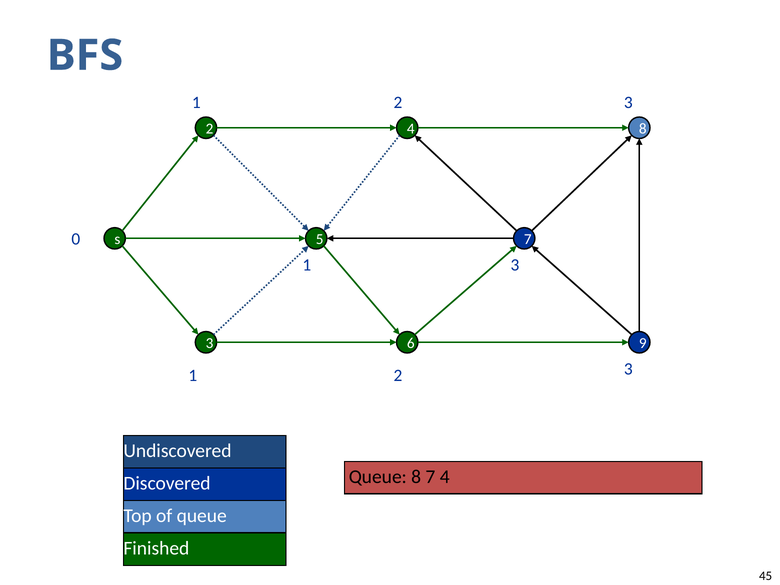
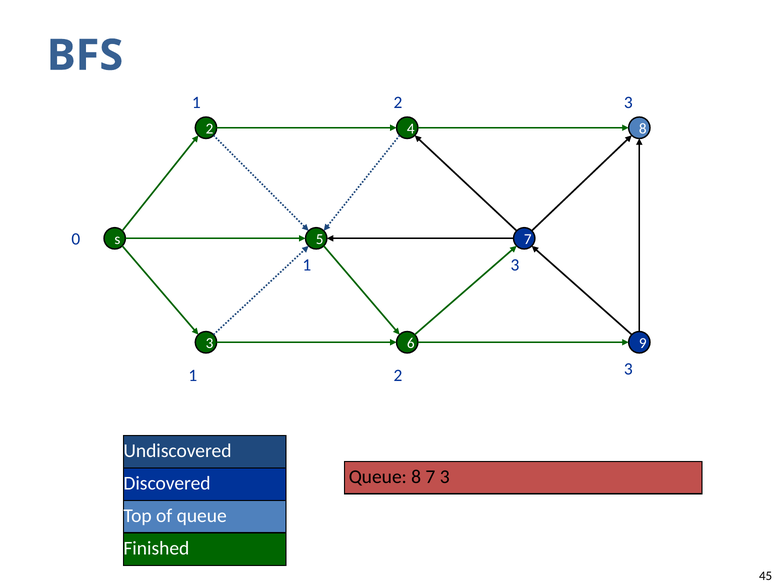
7 4: 4 -> 3
